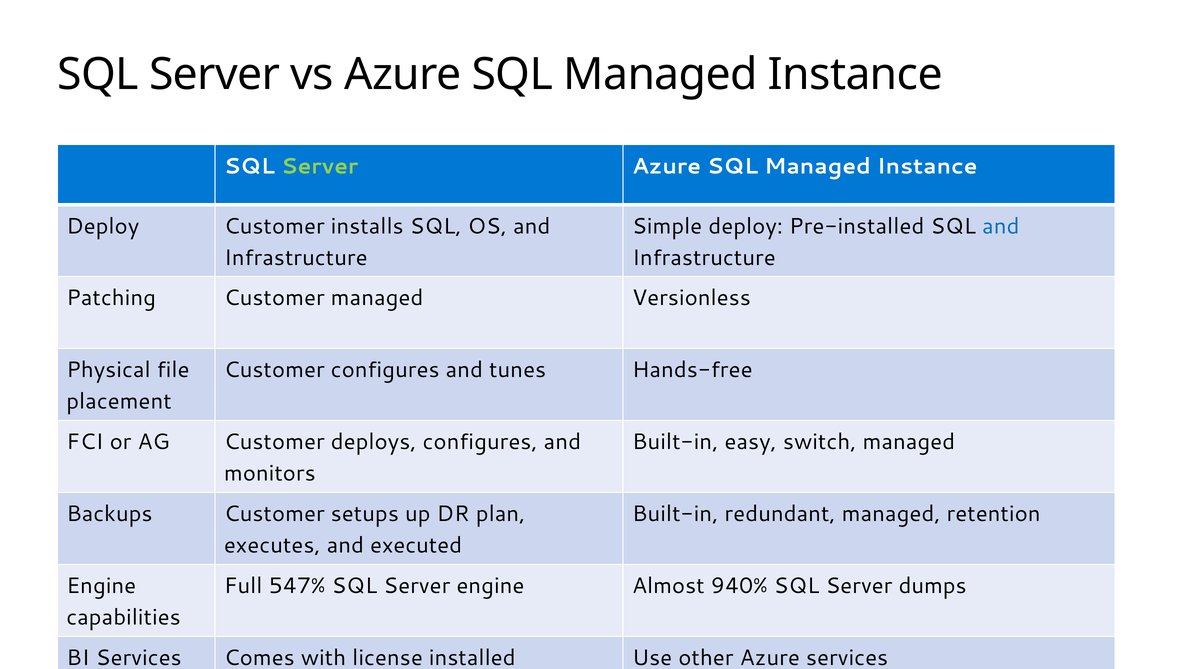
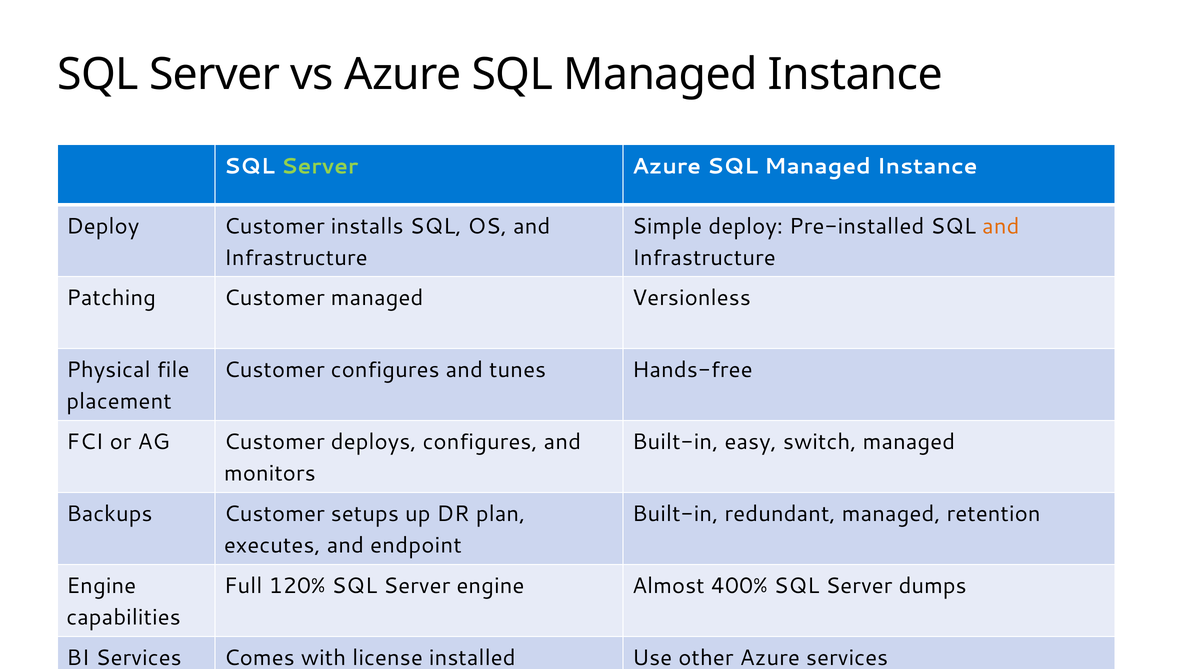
and at (1001, 226) colour: blue -> orange
executed: executed -> endpoint
547%: 547% -> 120%
940%: 940% -> 400%
